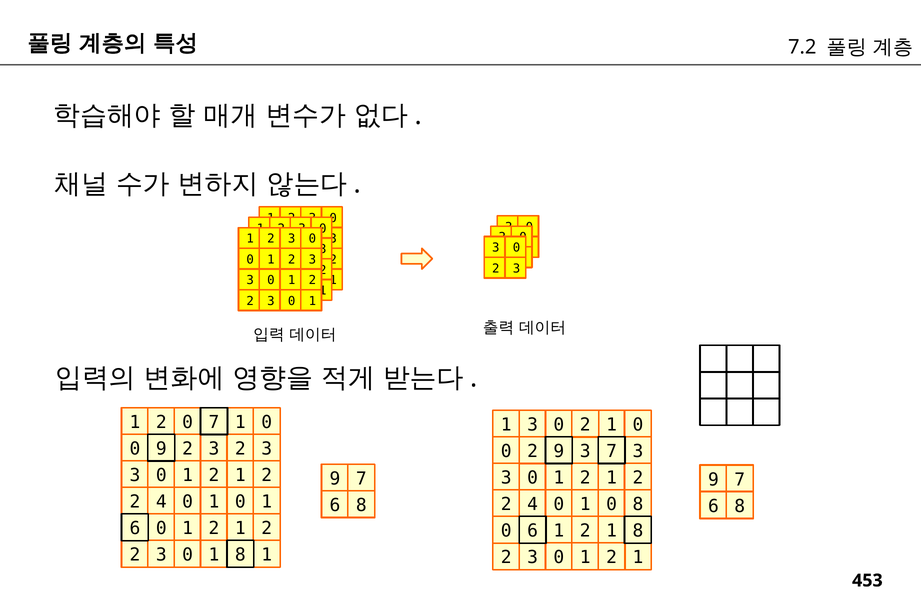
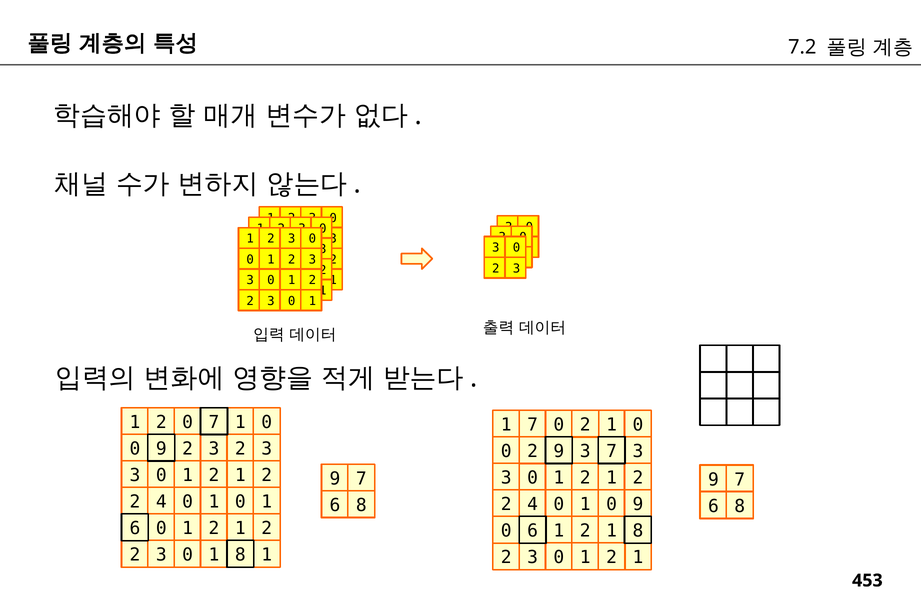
3 at (533, 425): 3 -> 7
0 8: 8 -> 9
